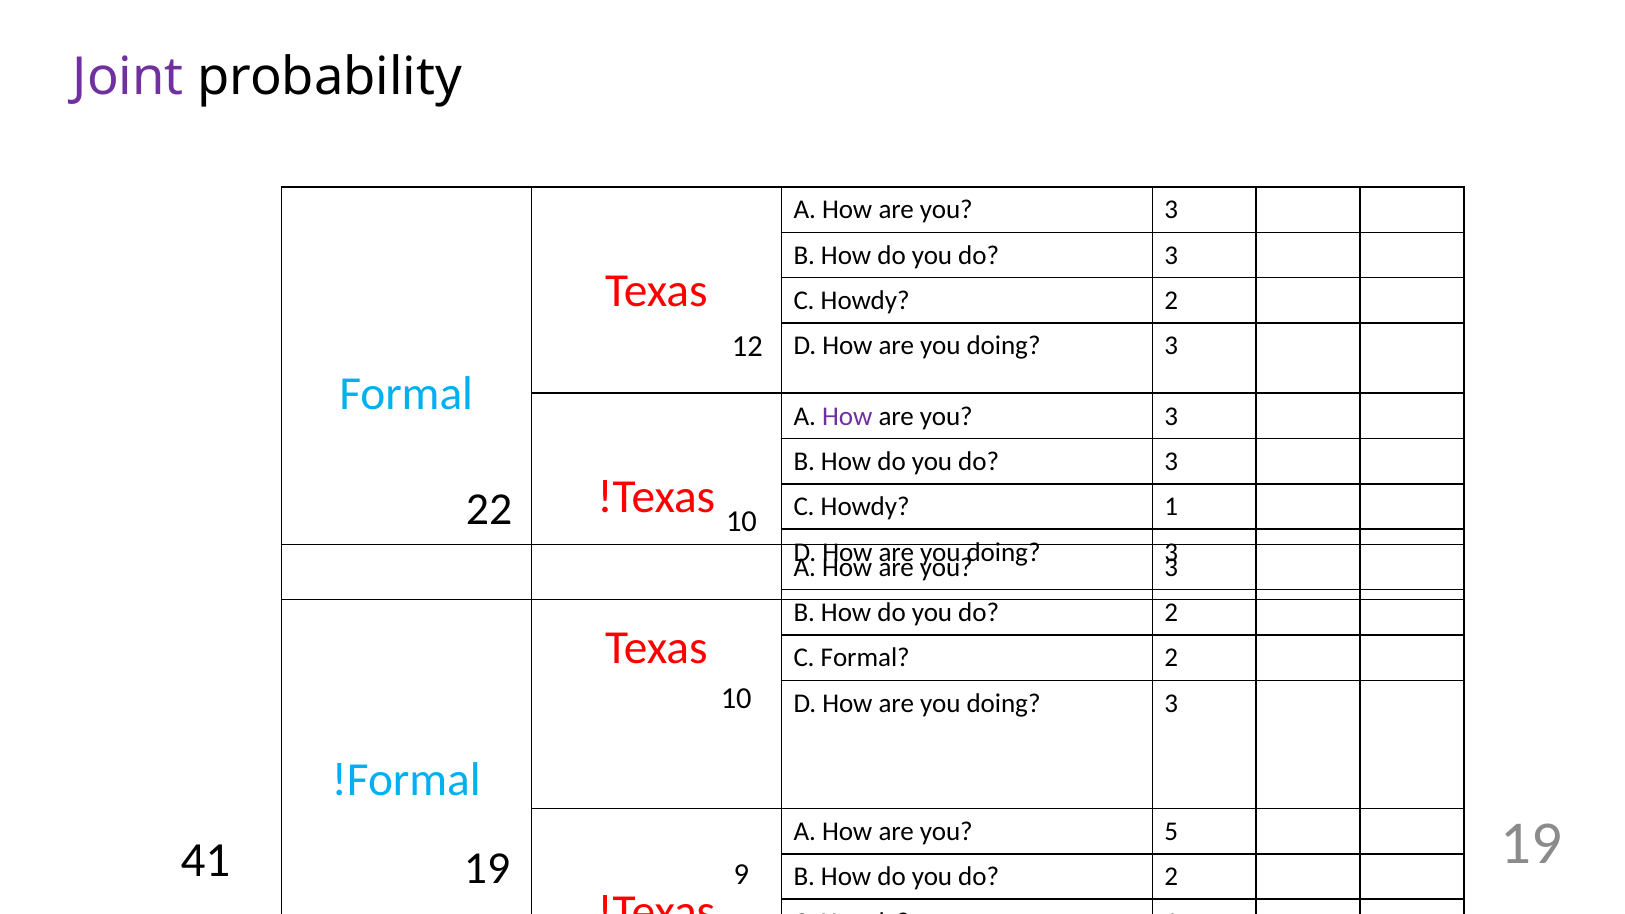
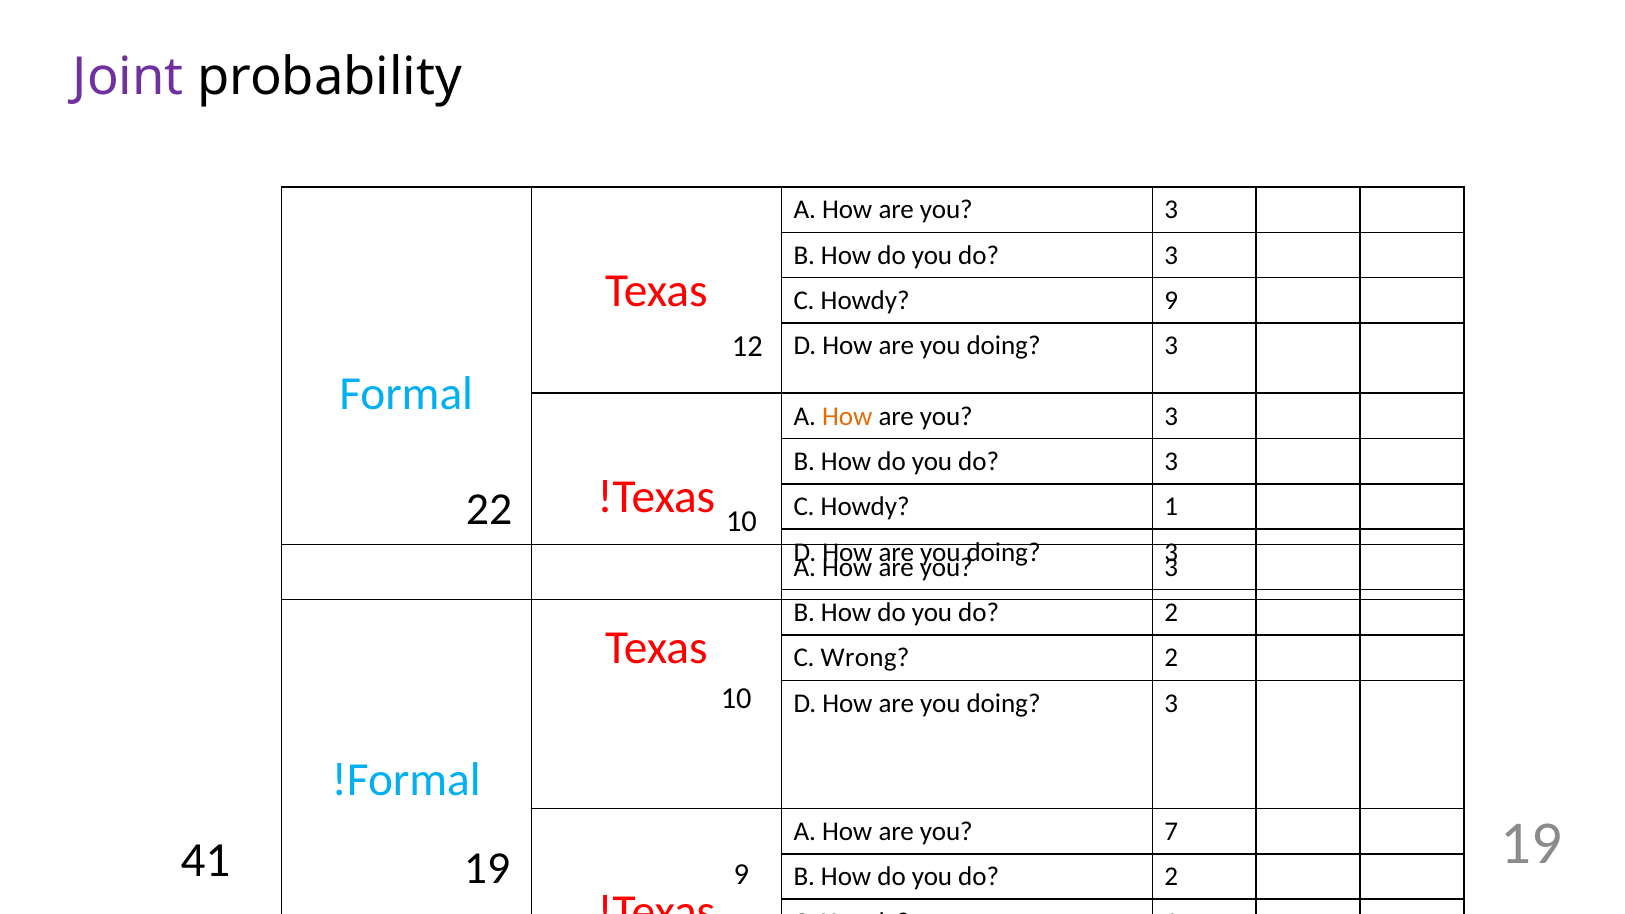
Howdy 2: 2 -> 9
How at (847, 416) colour: purple -> orange
C Formal: Formal -> Wrong
5: 5 -> 7
